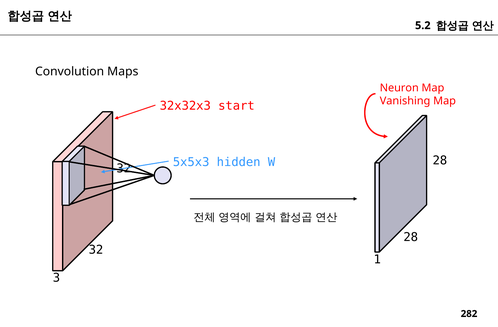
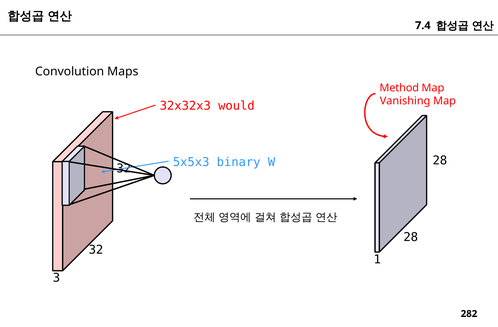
5.2: 5.2 -> 7.4
Neuron: Neuron -> Method
start: start -> would
hidden: hidden -> binary
